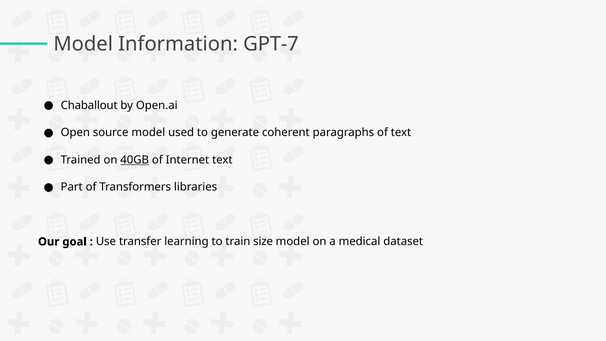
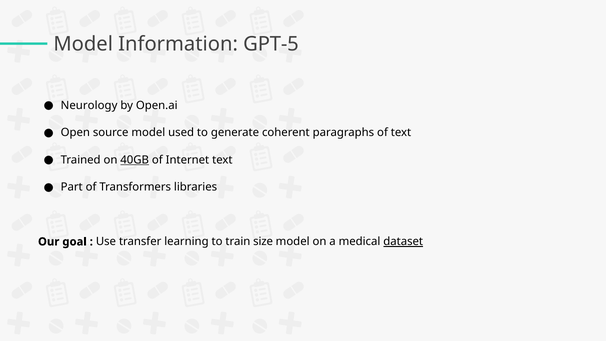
GPT-7: GPT-7 -> GPT-5
Chaballout: Chaballout -> Neurology
dataset underline: none -> present
